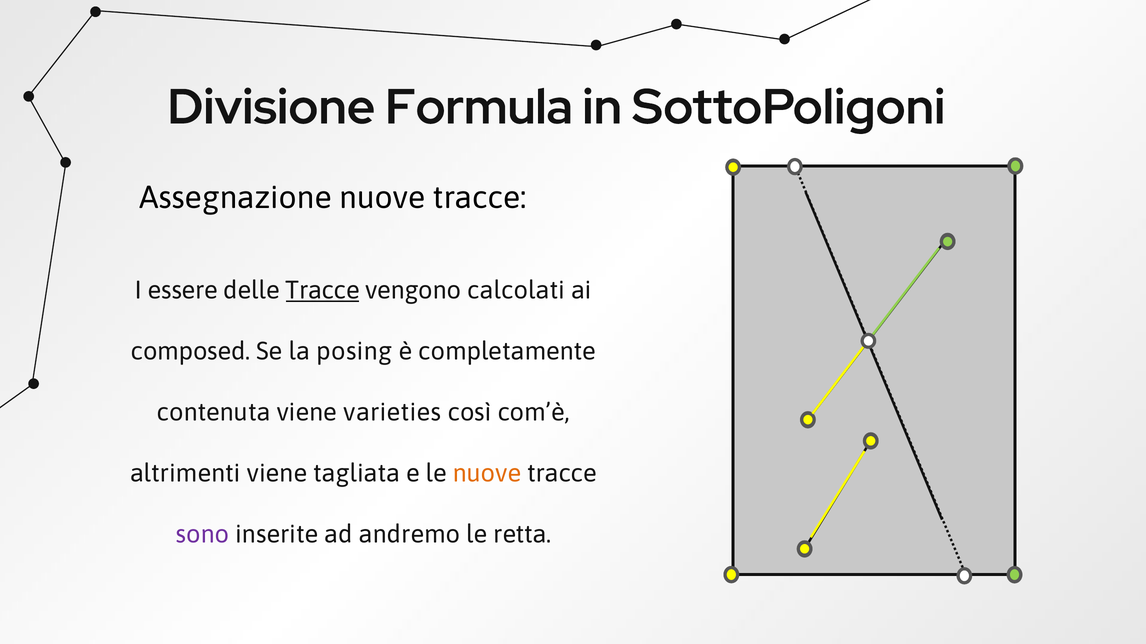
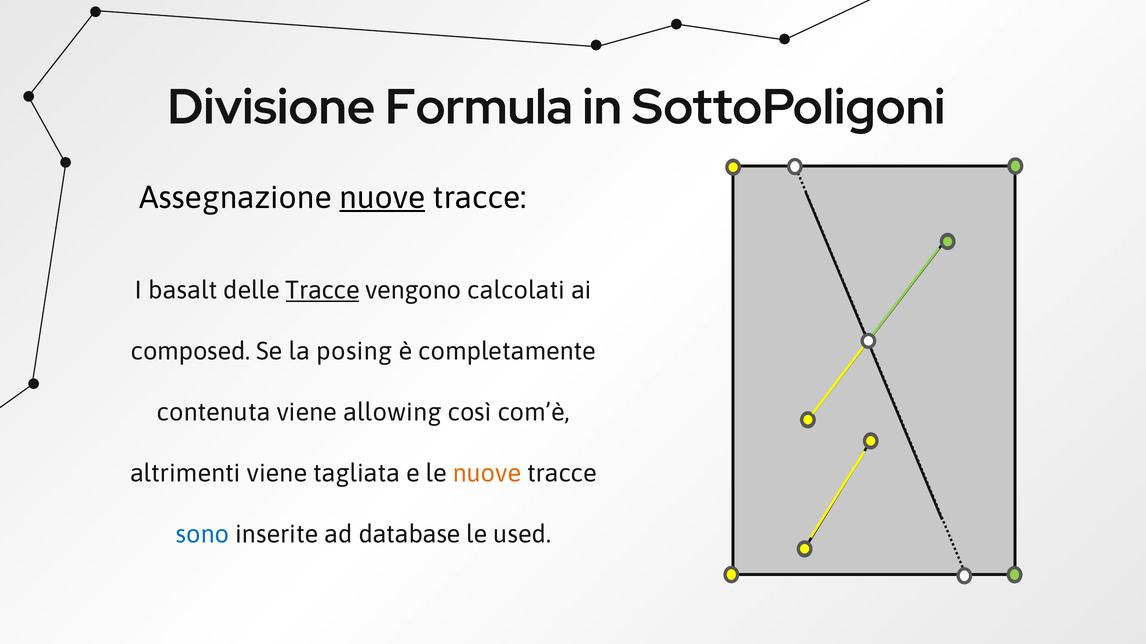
nuove at (382, 198) underline: none -> present
essere: essere -> basalt
varieties: varieties -> allowing
sono colour: purple -> blue
andremo: andremo -> database
retta: retta -> used
